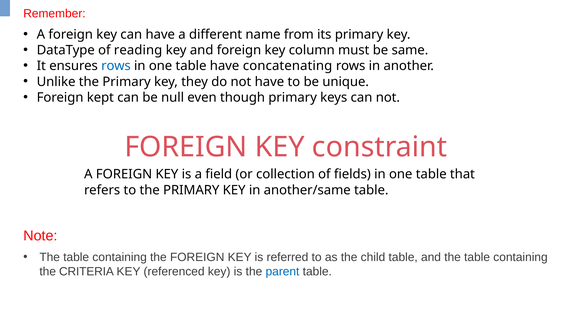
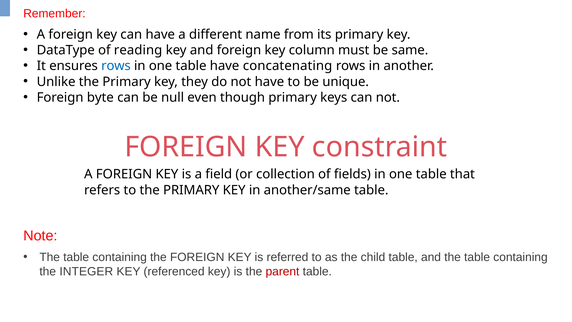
kept: kept -> byte
CRITERIA: CRITERIA -> INTEGER
parent colour: blue -> red
